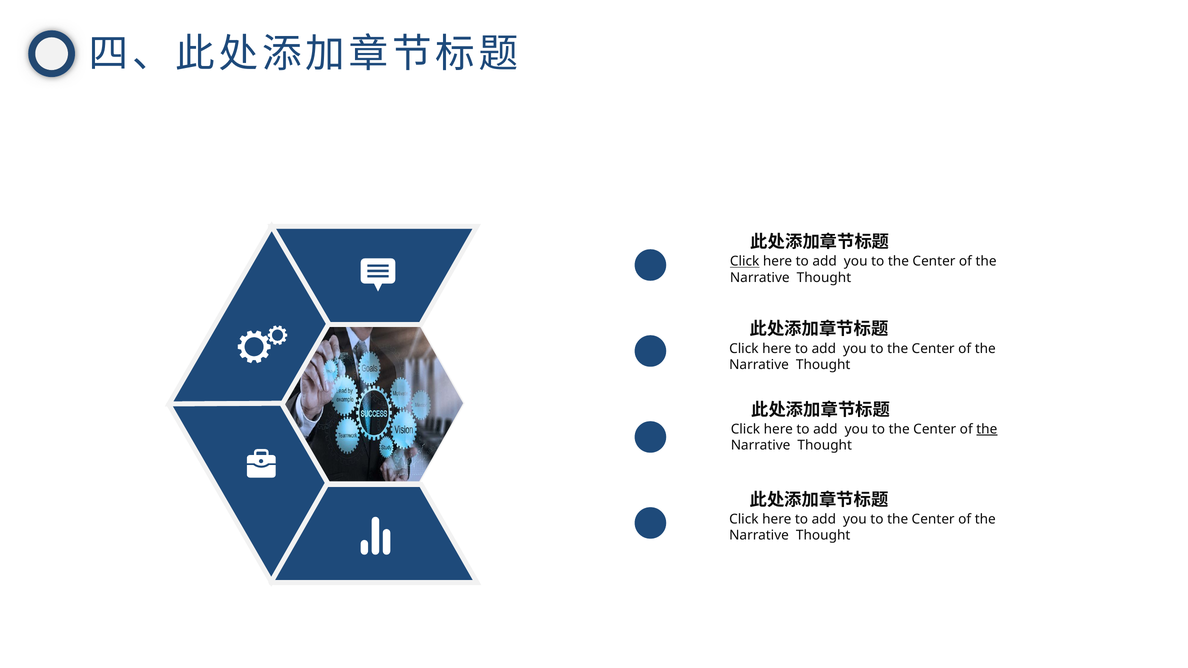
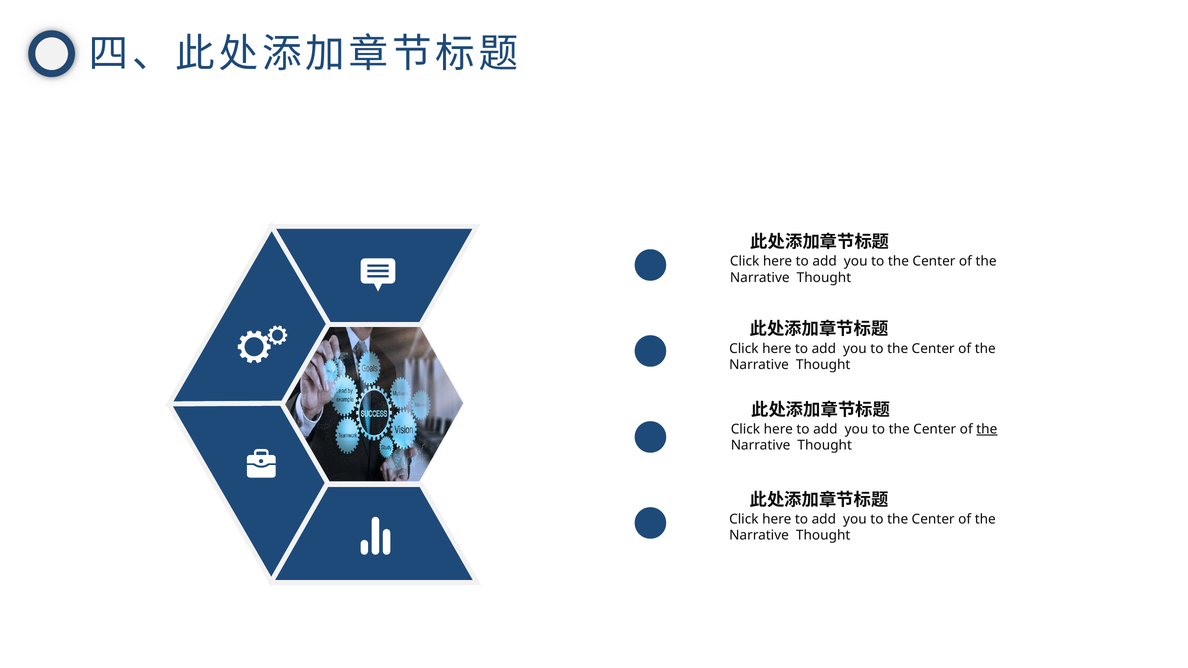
Click at (745, 262) underline: present -> none
